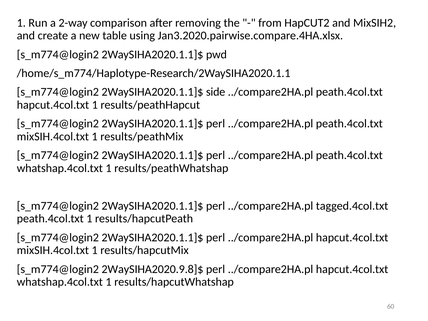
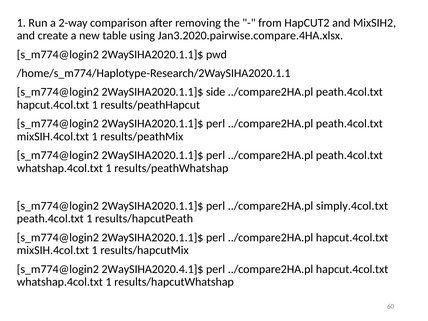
tagged.4col.txt: tagged.4col.txt -> simply.4col.txt
2WaySIHA2020.9.8]$: 2WaySIHA2020.9.8]$ -> 2WaySIHA2020.4.1]$
